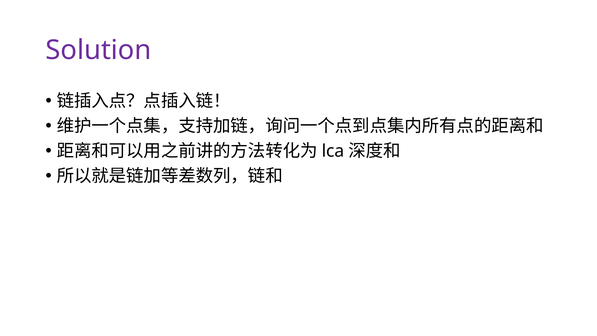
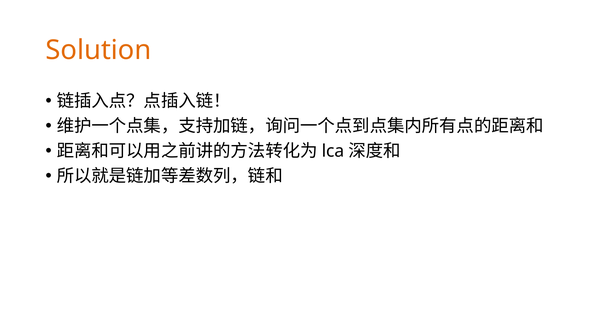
Solution colour: purple -> orange
